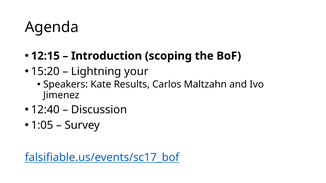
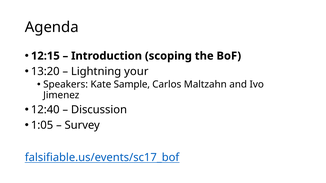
15:20: 15:20 -> 13:20
Results: Results -> Sample
